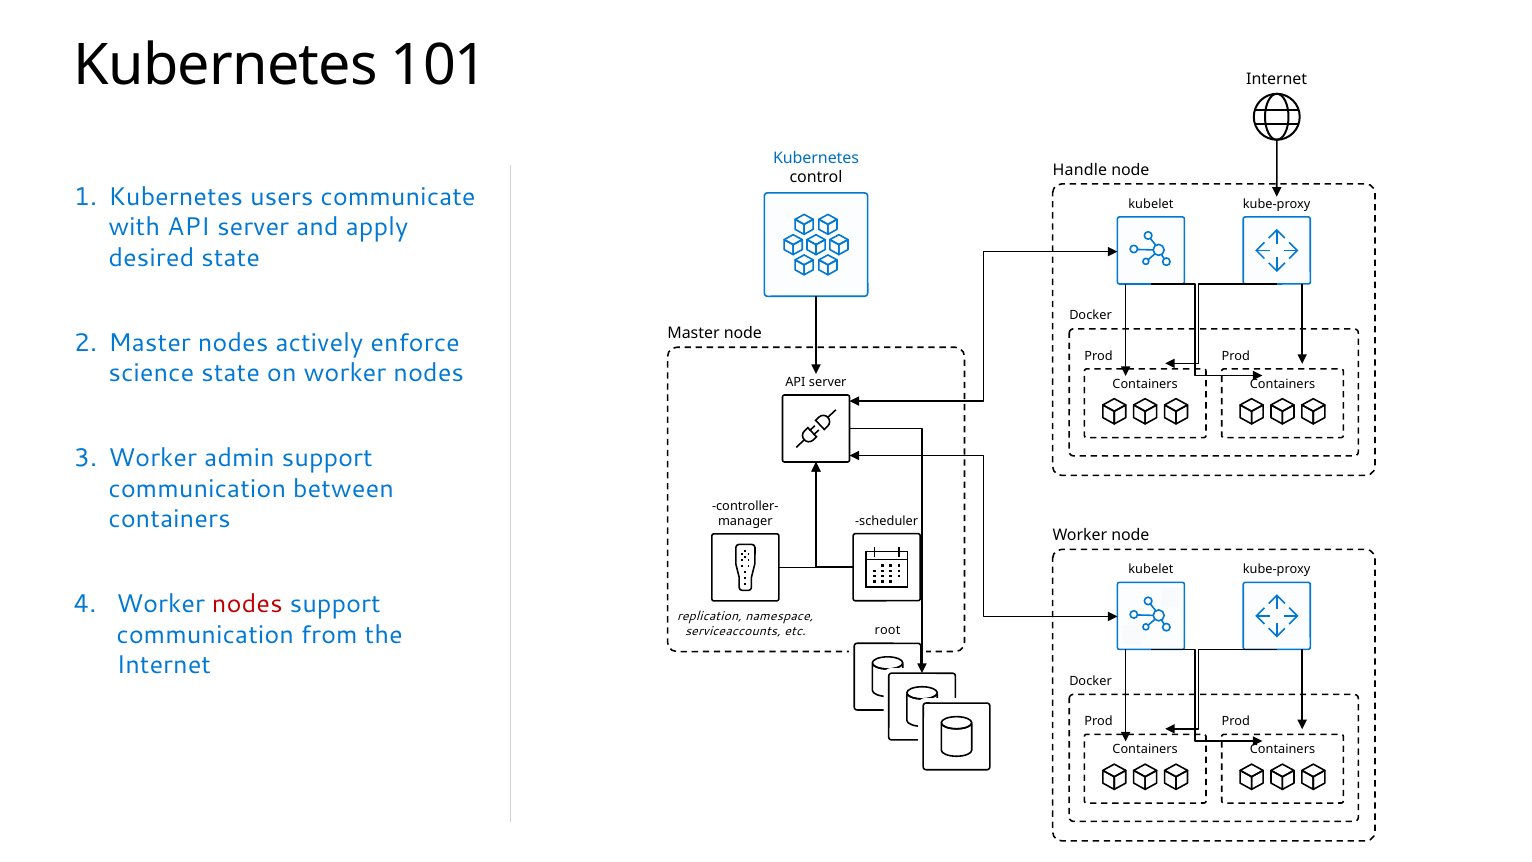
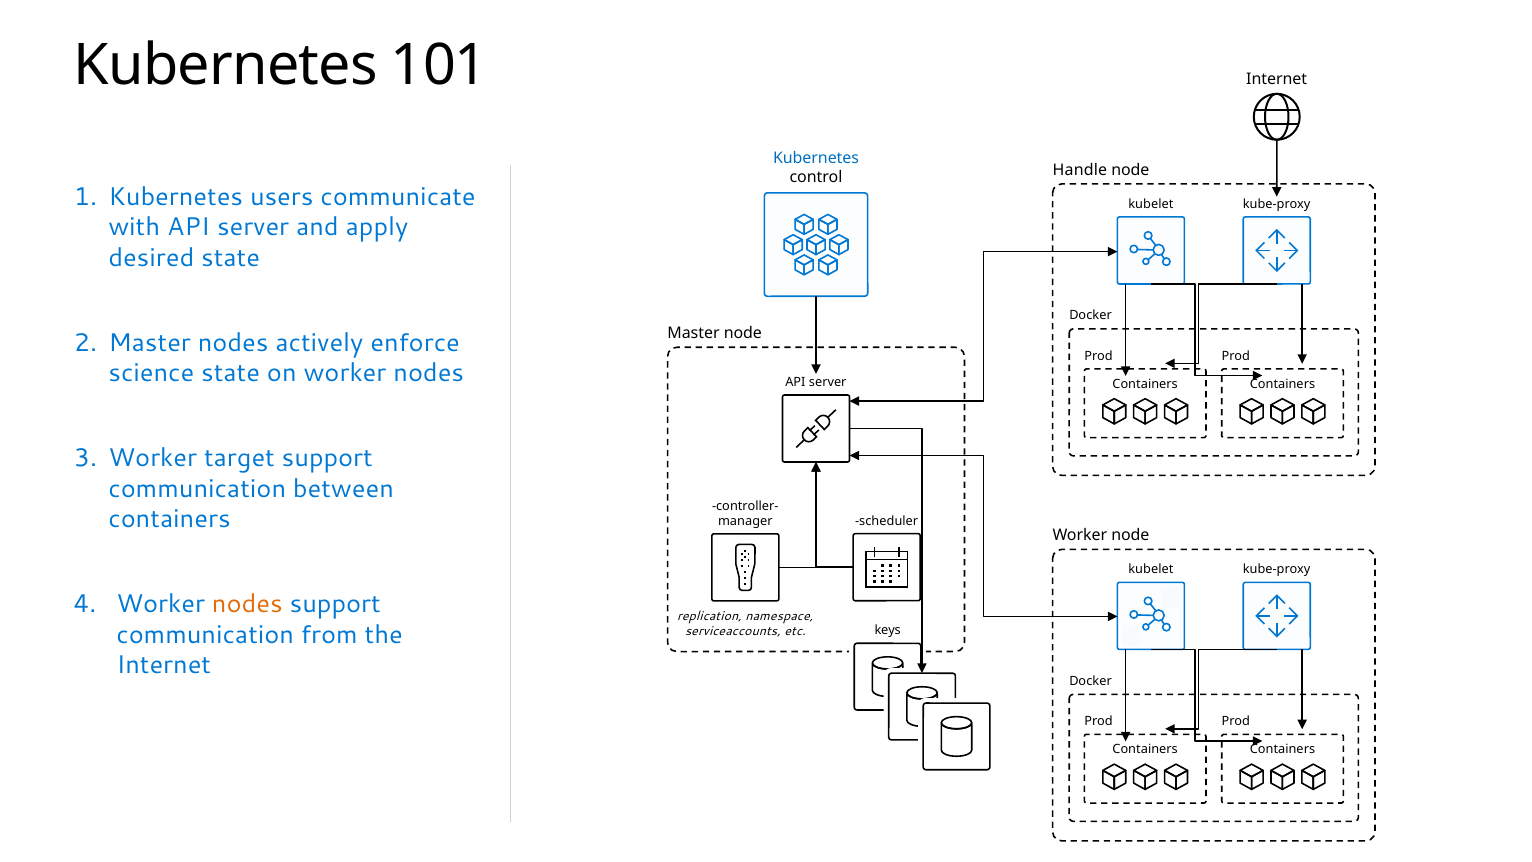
admin: admin -> target
nodes at (247, 604) colour: red -> orange
root: root -> keys
